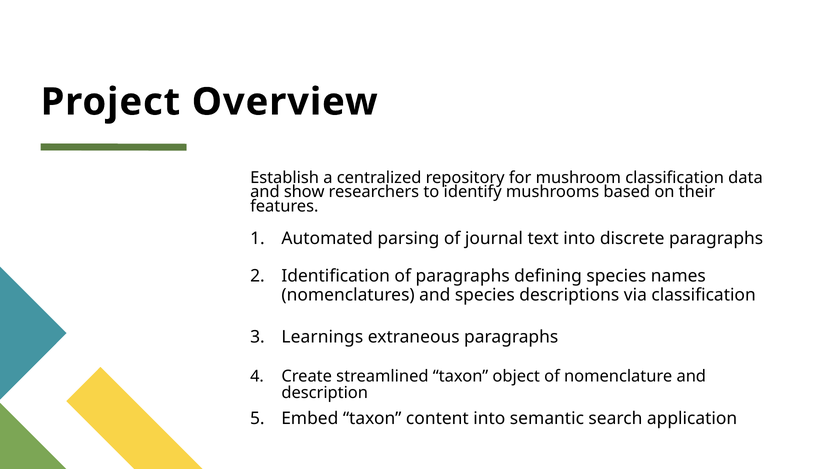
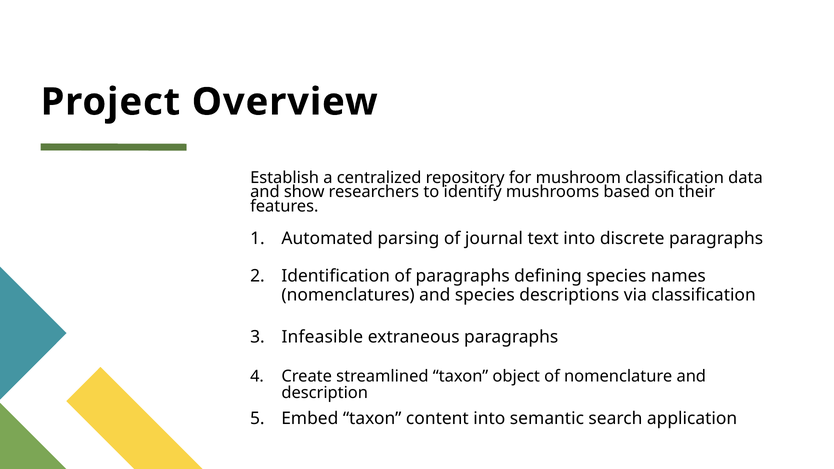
Learnings: Learnings -> Infeasible
